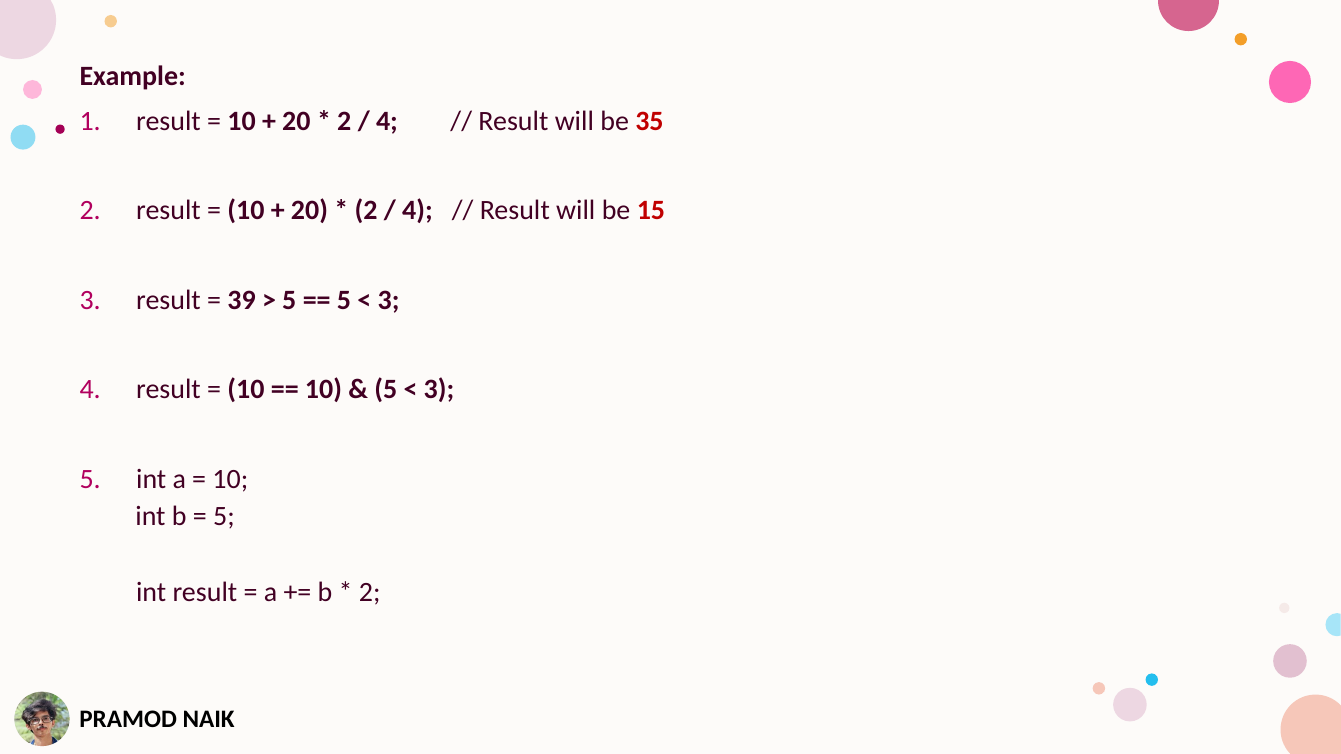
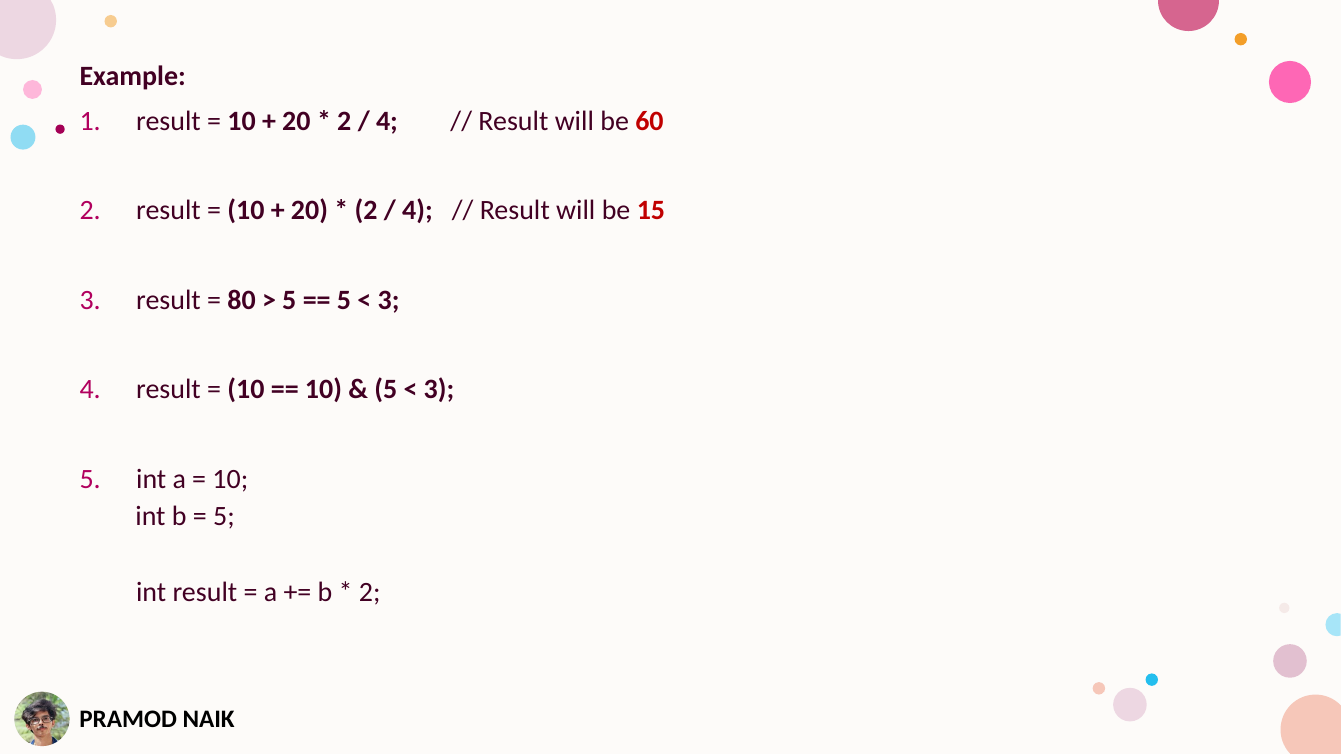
35: 35 -> 60
39: 39 -> 80
